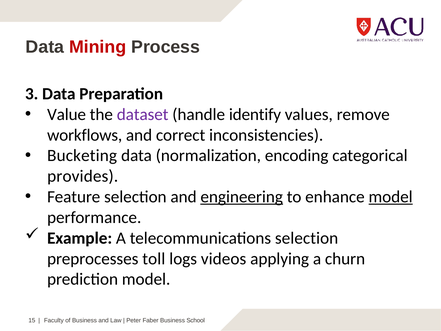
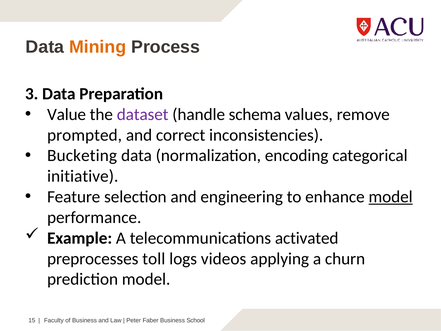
Mining colour: red -> orange
identify: identify -> schema
workflows: workflows -> prompted
provides: provides -> initiative
engineering underline: present -> none
telecommunications selection: selection -> activated
